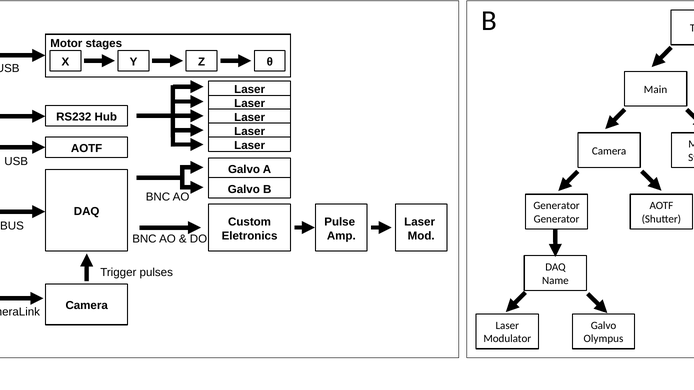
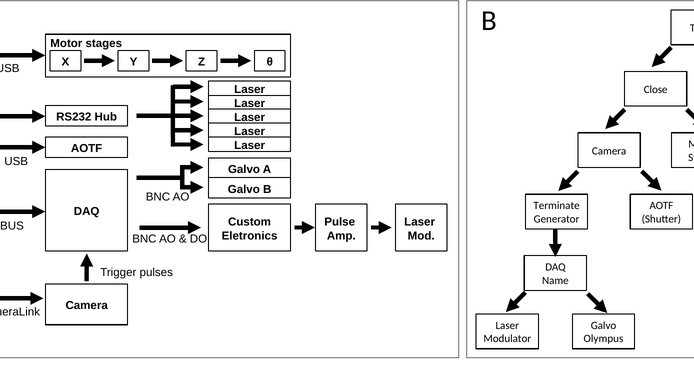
Main: Main -> Close
Generator at (557, 206): Generator -> Terminate
